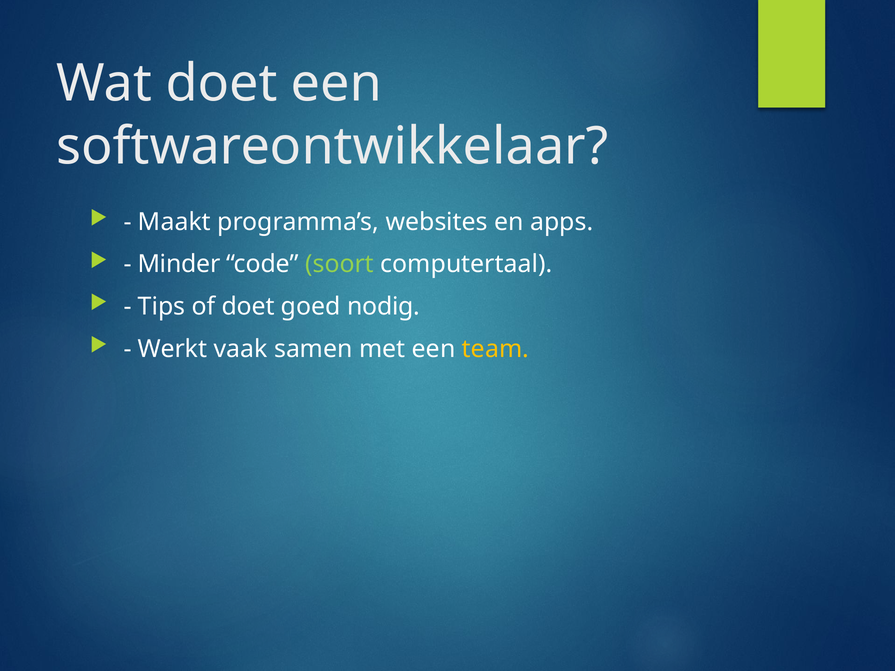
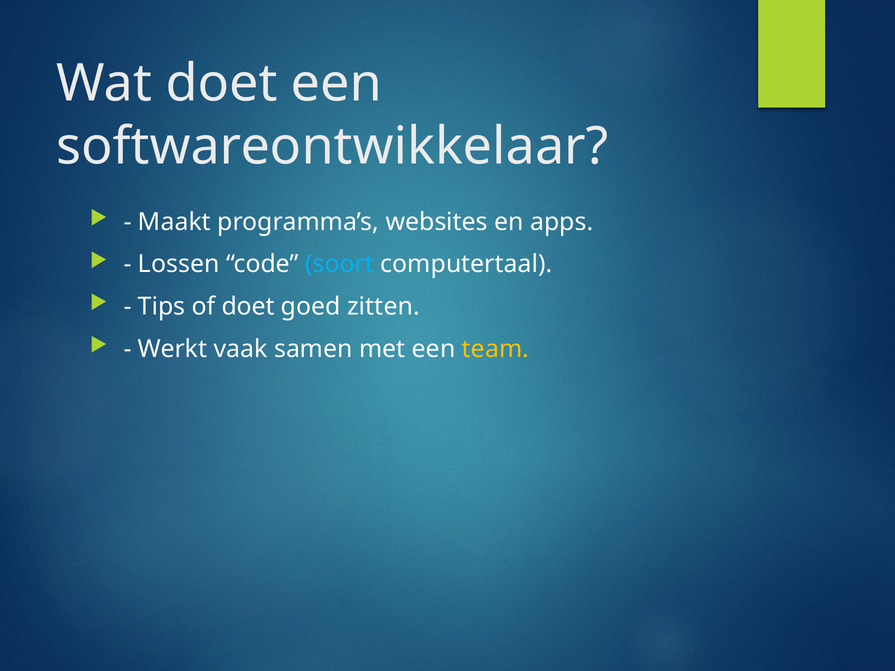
Minder: Minder -> Lossen
soort colour: light green -> light blue
nodig: nodig -> zitten
